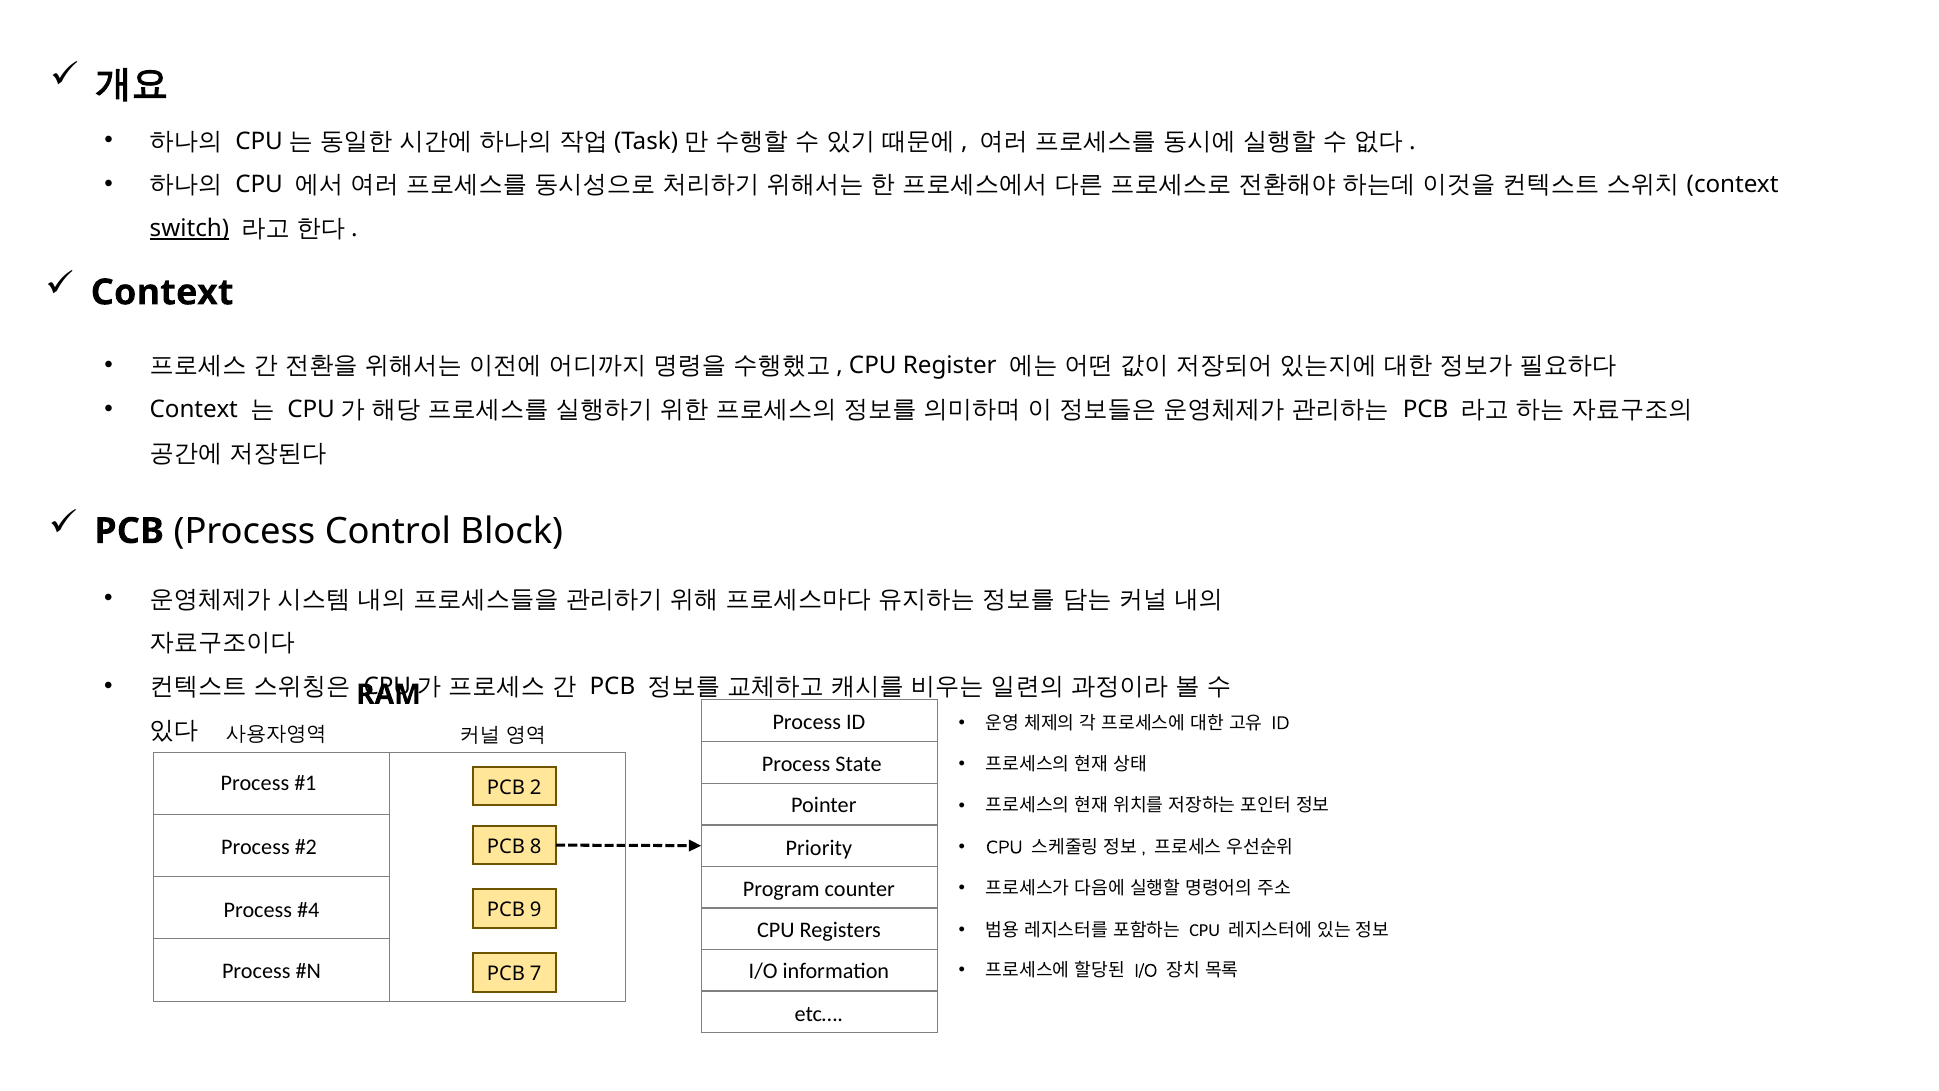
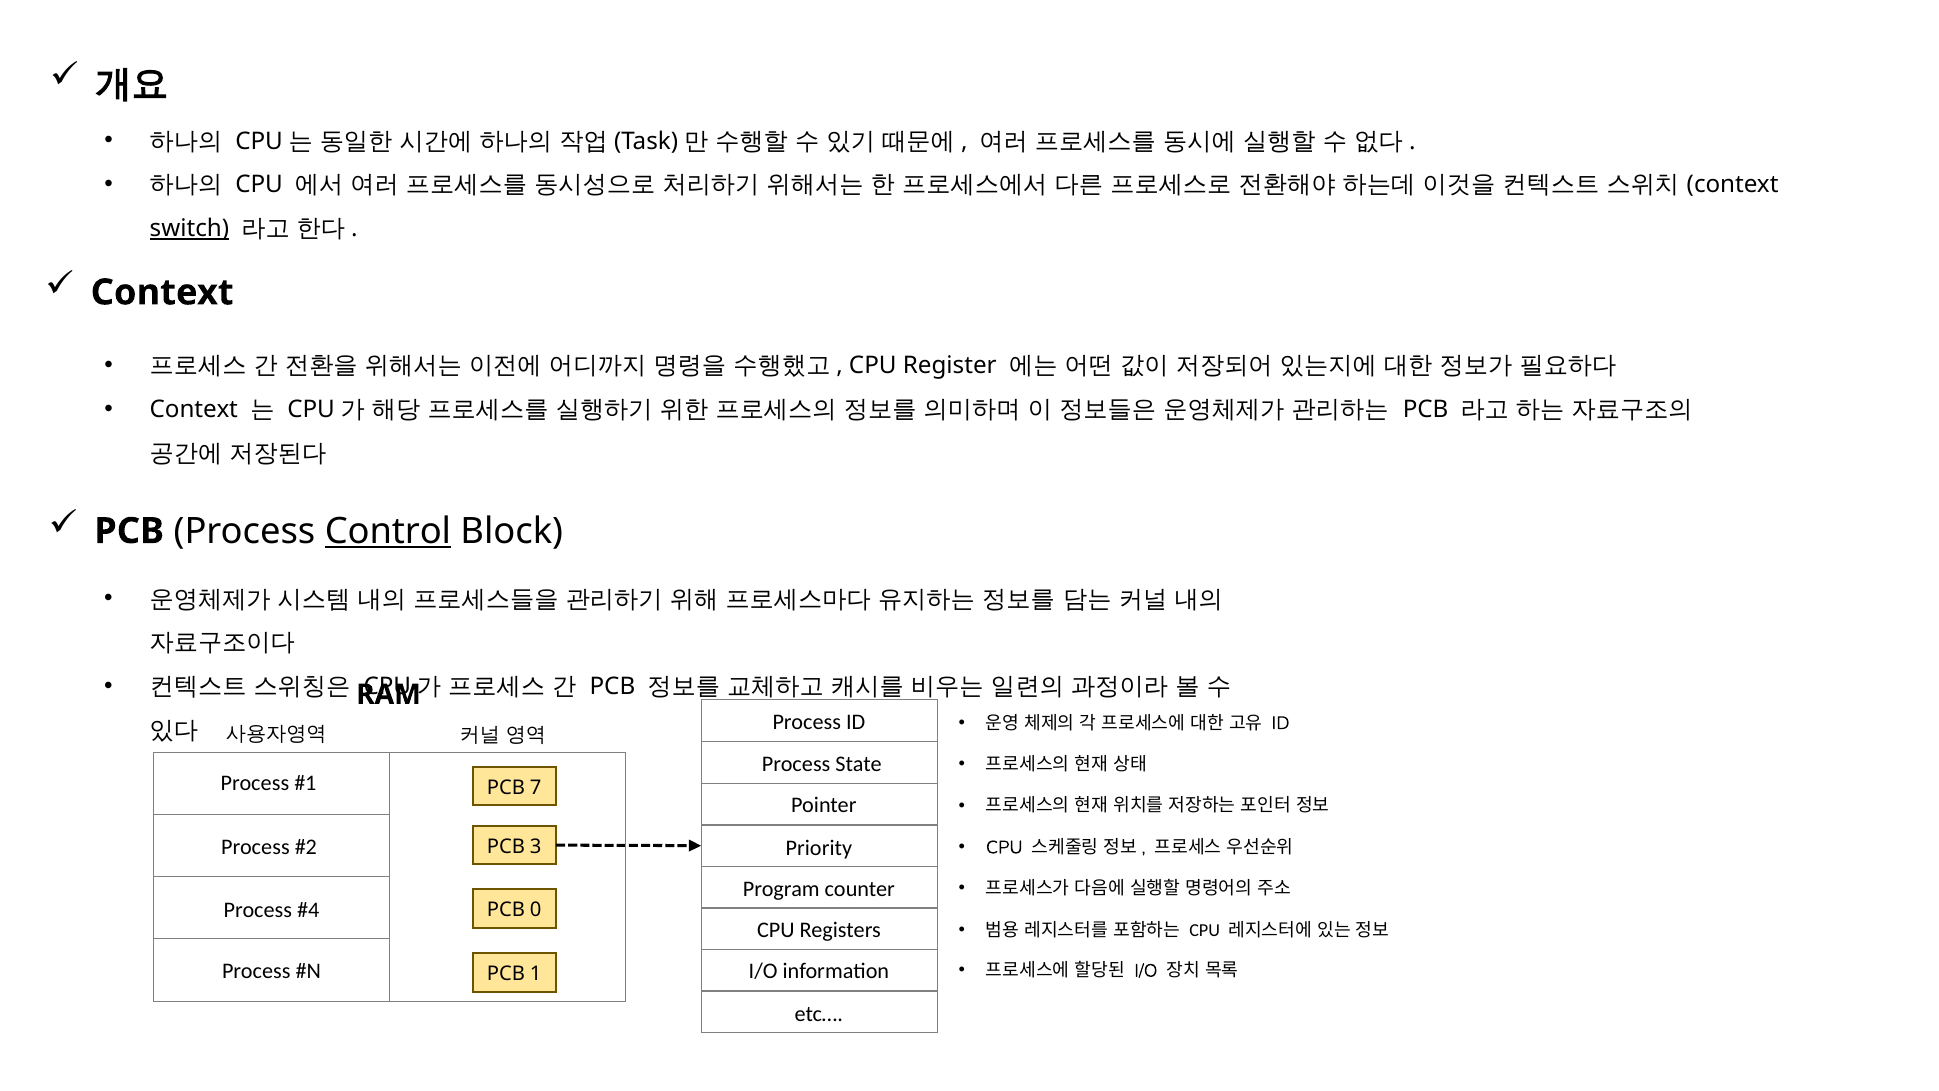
Control underline: none -> present
2: 2 -> 7
8: 8 -> 3
9: 9 -> 0
7: 7 -> 1
